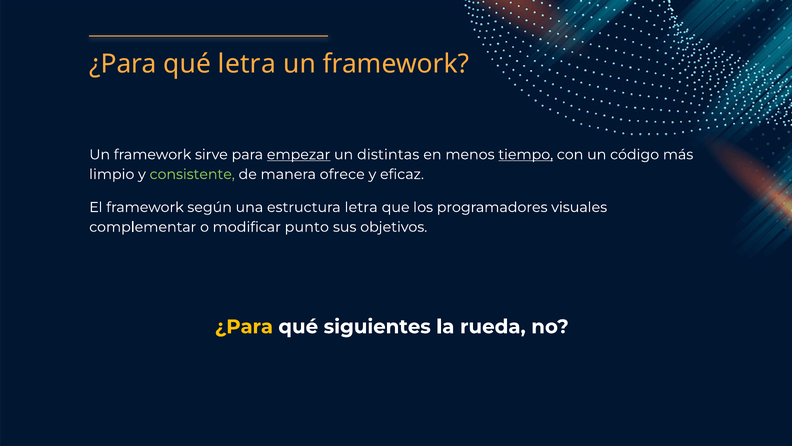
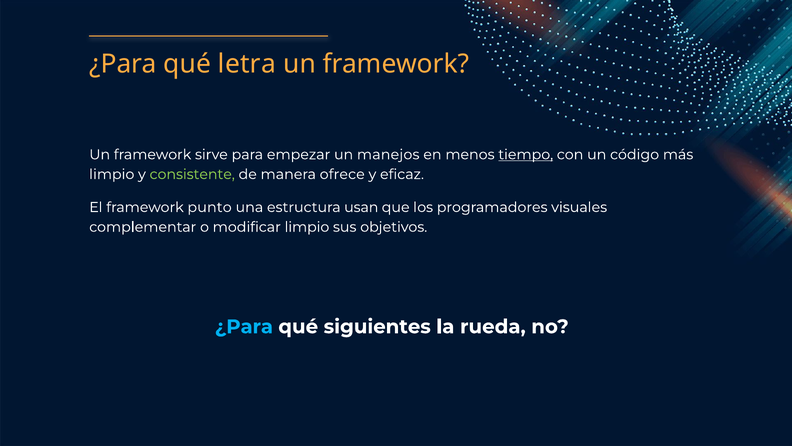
empezar underline: present -> none
distintas: distintas -> manejos
según: según -> punto
estructura letra: letra -> usan
modificar punto: punto -> limpio
¿Para at (244, 326) colour: yellow -> light blue
